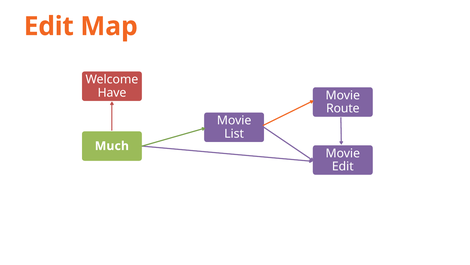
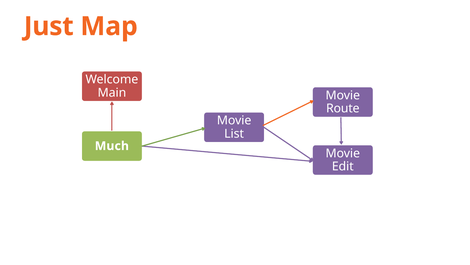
Edit at (49, 26): Edit -> Just
Have: Have -> Main
